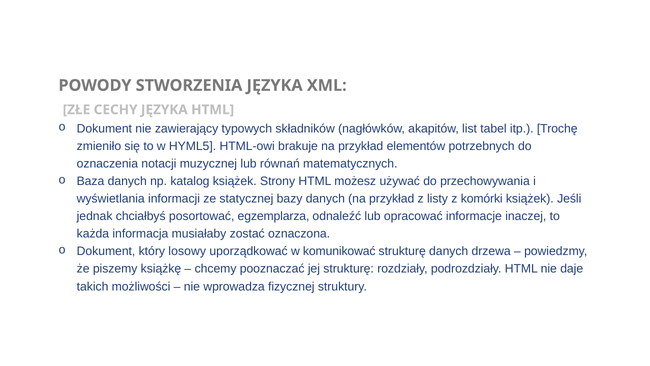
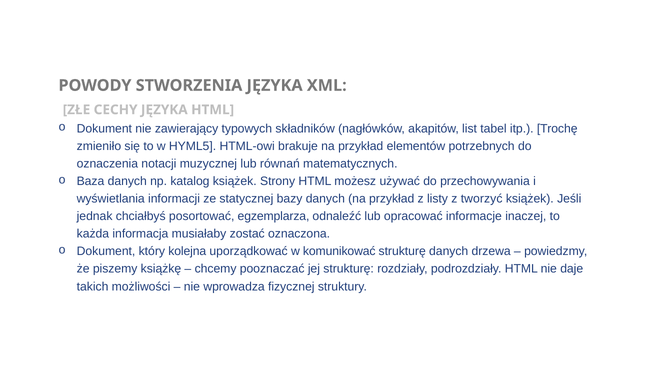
komórki: komórki -> tworzyć
losowy: losowy -> kolejna
